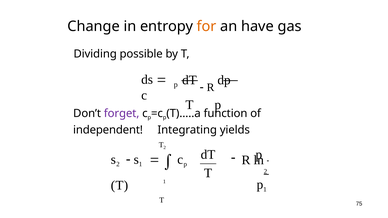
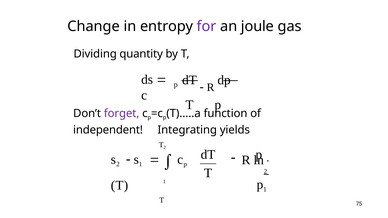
for colour: orange -> purple
have: have -> joule
possible: possible -> quantity
